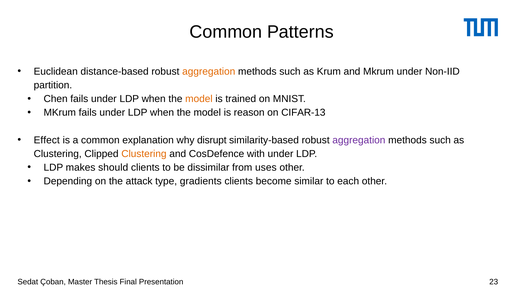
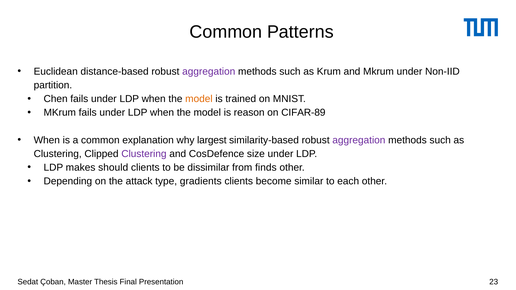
aggregation at (209, 72) colour: orange -> purple
CIFAR-13: CIFAR-13 -> CIFAR-89
Effect at (47, 140): Effect -> When
disrupt: disrupt -> largest
Clustering at (144, 154) colour: orange -> purple
with: with -> size
uses: uses -> finds
